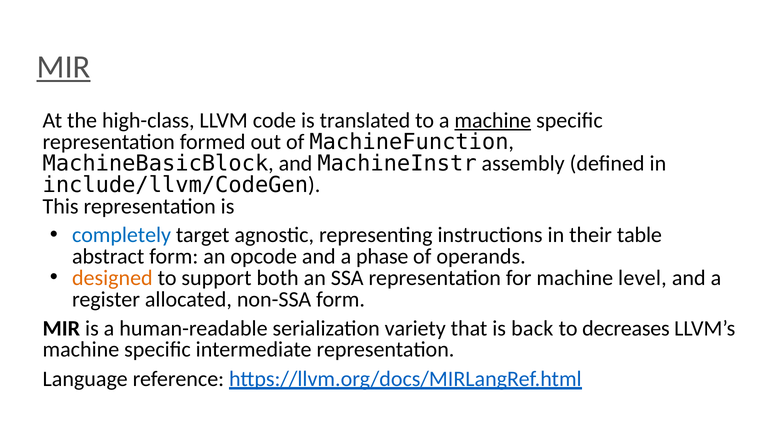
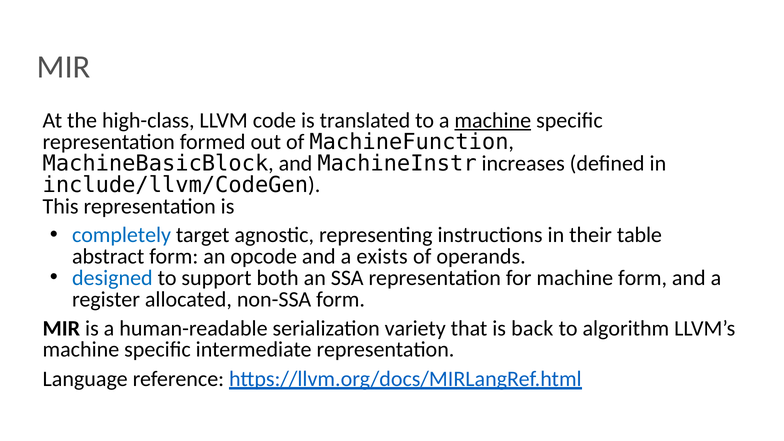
MIR at (64, 67) underline: present -> none
assembly: assembly -> increases
phase: phase -> exists
designed colour: orange -> blue
machine level: level -> form
decreases: decreases -> algorithm
